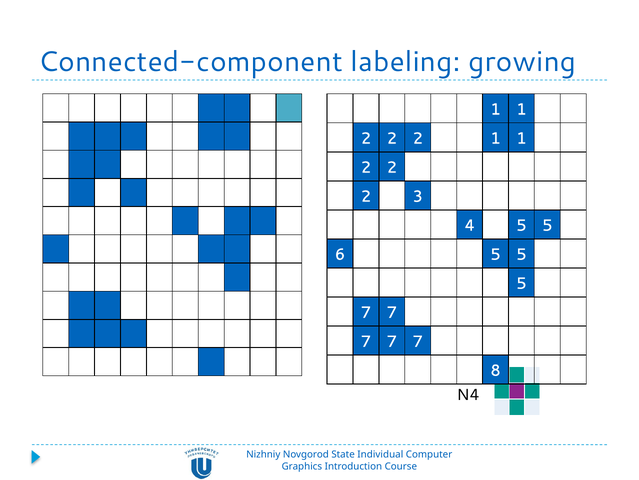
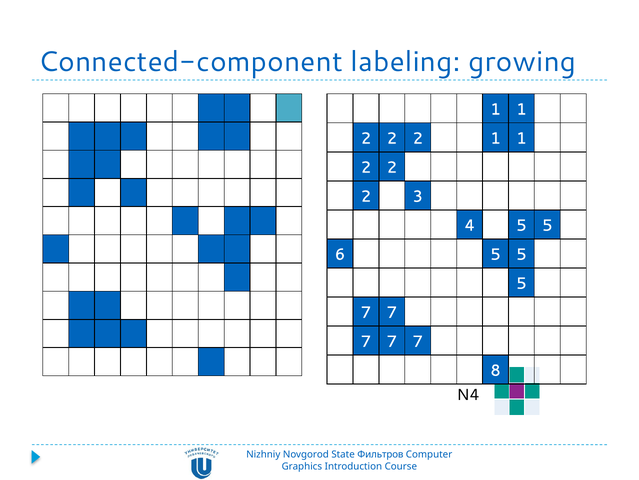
Individual: Individual -> Фильтров
